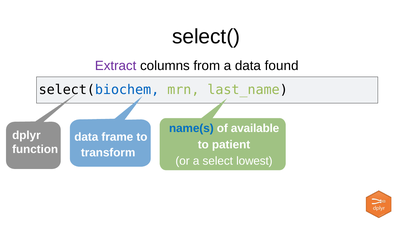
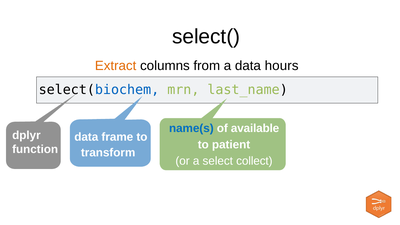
Extract colour: purple -> orange
found: found -> hours
lowest: lowest -> collect
